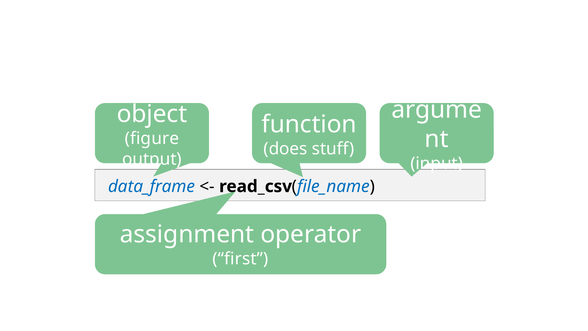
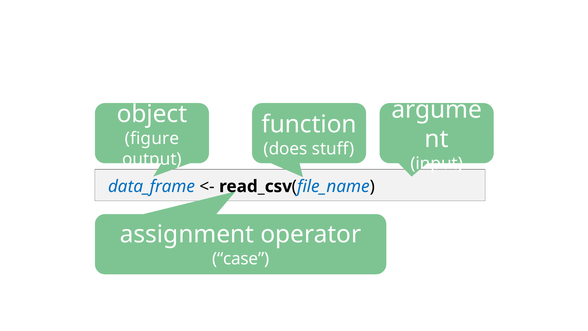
first: first -> case
